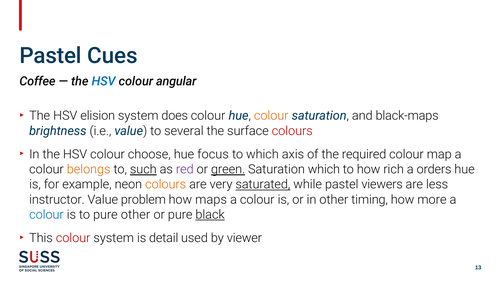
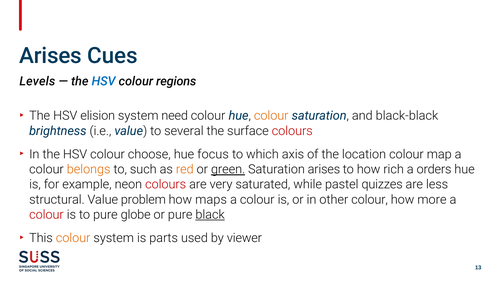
Pastel at (51, 56): Pastel -> Arises
Coffee: Coffee -> Levels
angular: angular -> regions
does: does -> need
black-maps: black-maps -> black-black
required: required -> location
such underline: present -> none
red colour: purple -> orange
Saturation which: which -> arises
colours at (166, 185) colour: orange -> red
saturated underline: present -> none
viewers: viewers -> quizzes
instructor: instructor -> structural
other timing: timing -> colour
colour at (46, 215) colour: blue -> red
pure other: other -> globe
colour at (73, 239) colour: red -> orange
detail: detail -> parts
